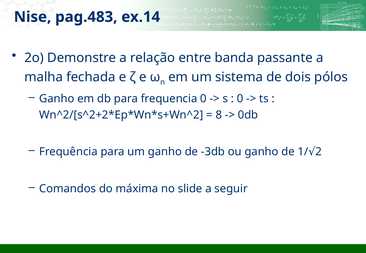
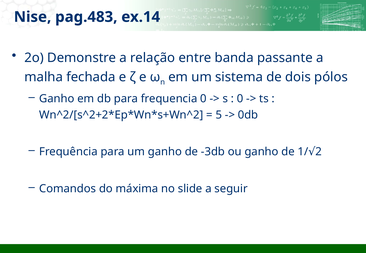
8: 8 -> 5
